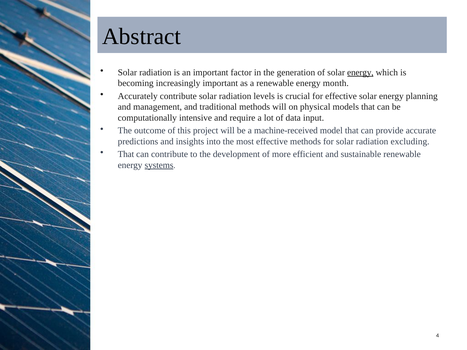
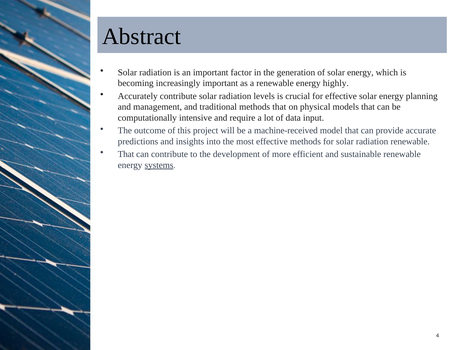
energy at (360, 72) underline: present -> none
month: month -> highly
methods will: will -> that
radiation excluding: excluding -> renewable
